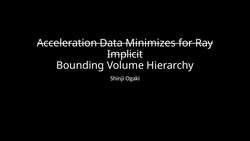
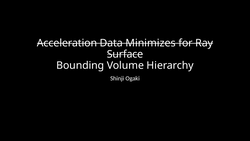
Implicit: Implicit -> Surface
